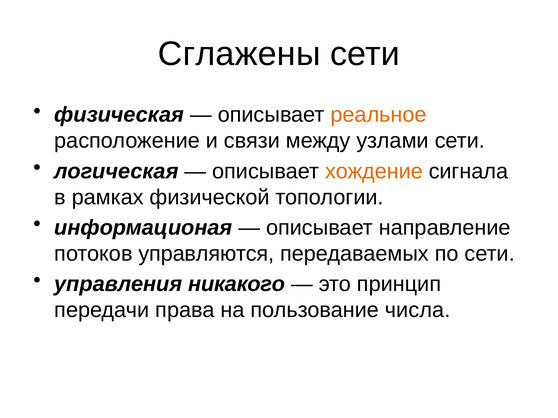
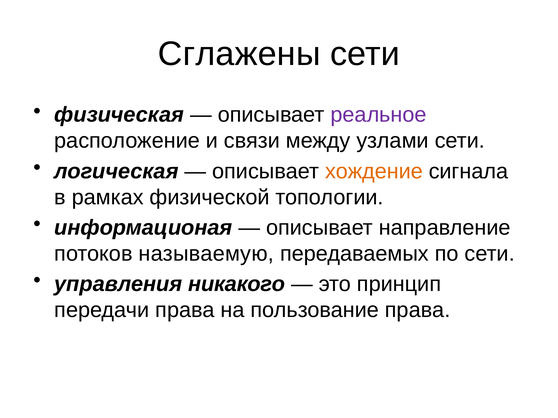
реальное colour: orange -> purple
управляются: управляются -> называемую
пользование числа: числа -> права
